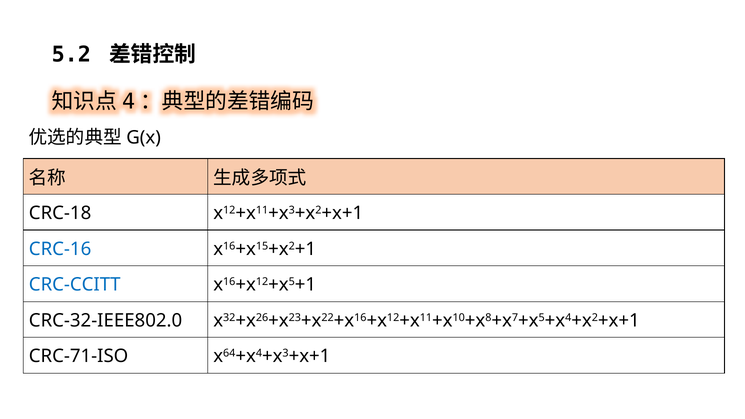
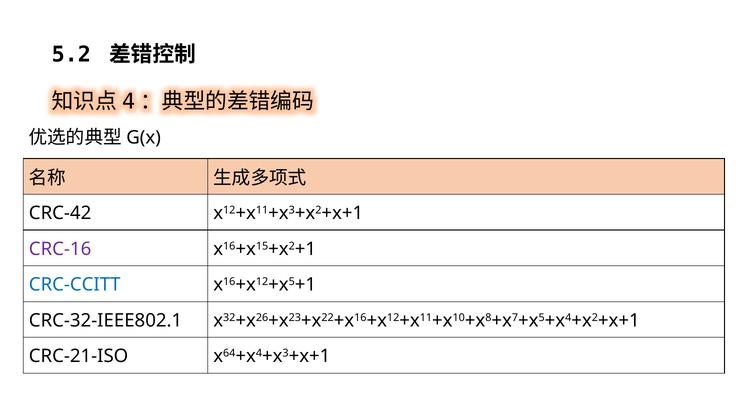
CRC-18: CRC-18 -> CRC-42
CRC-16 colour: blue -> purple
CRC-32-IEEE802.0: CRC-32-IEEE802.0 -> CRC-32-IEEE802.1
CRC-71-ISO: CRC-71-ISO -> CRC-21-ISO
